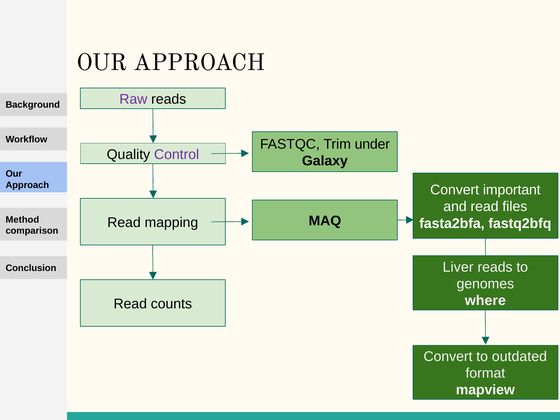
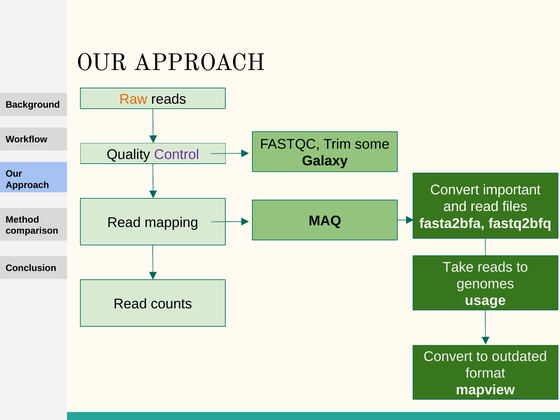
Raw colour: purple -> orange
under: under -> some
Liver: Liver -> Take
where: where -> usage
